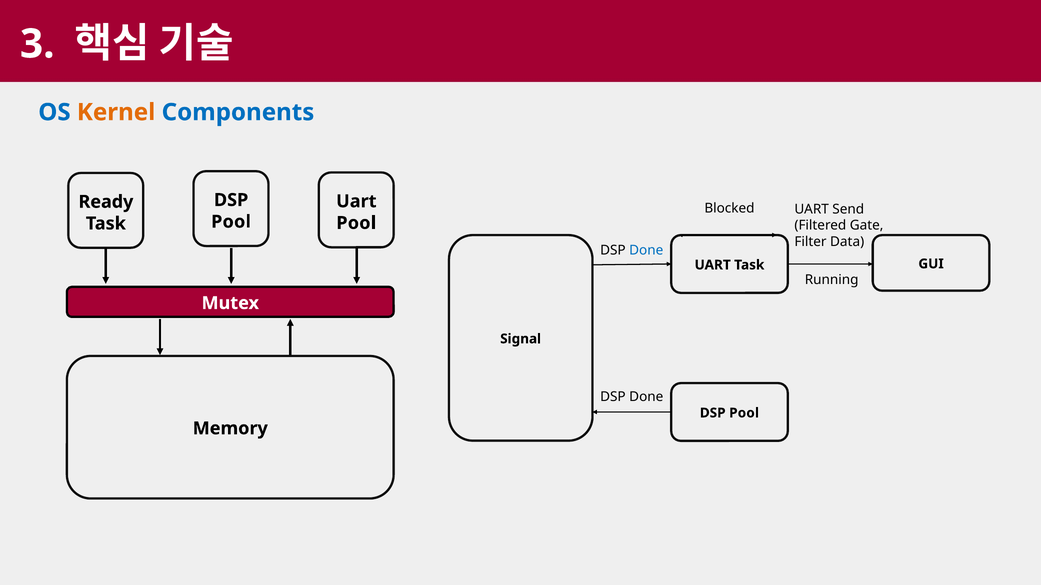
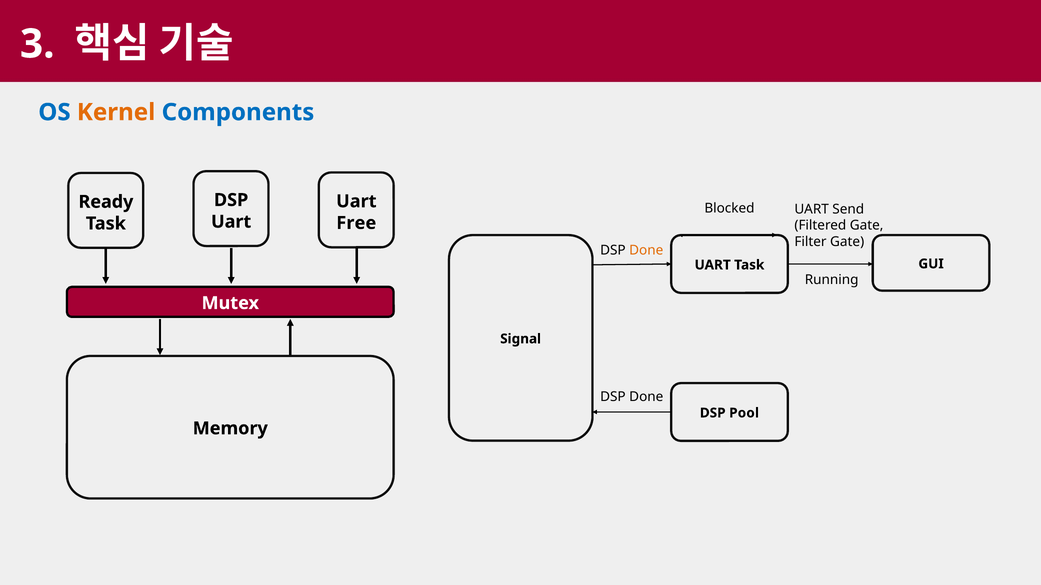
Pool at (231, 222): Pool -> Uart
Pool at (356, 223): Pool -> Free
Filter Data: Data -> Gate
Done at (646, 251) colour: blue -> orange
